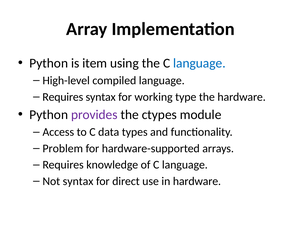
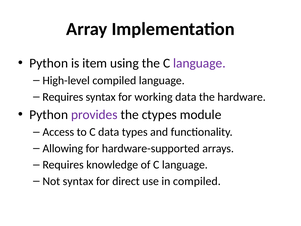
language at (199, 63) colour: blue -> purple
working type: type -> data
Problem: Problem -> Allowing
in hardware: hardware -> compiled
